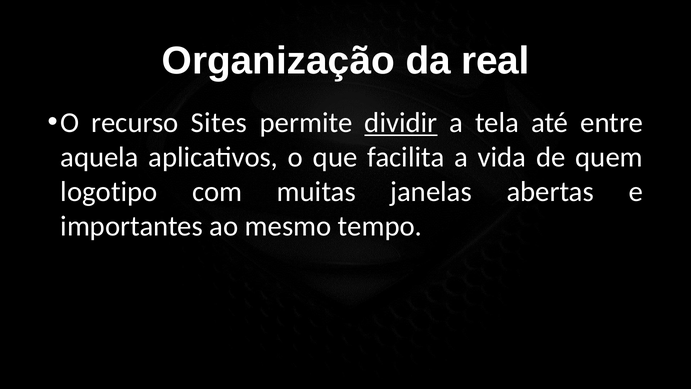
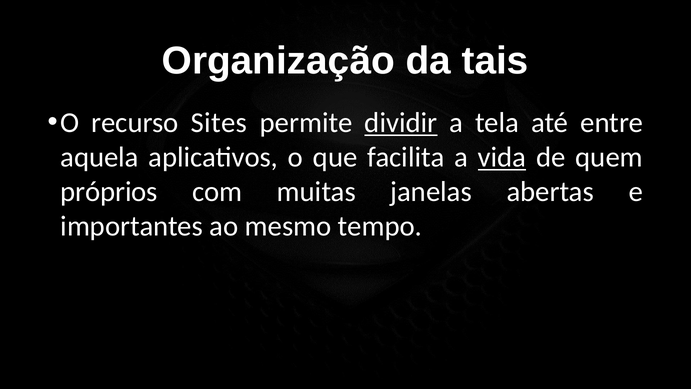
real: real -> tais
vida underline: none -> present
logotipo: logotipo -> próprios
